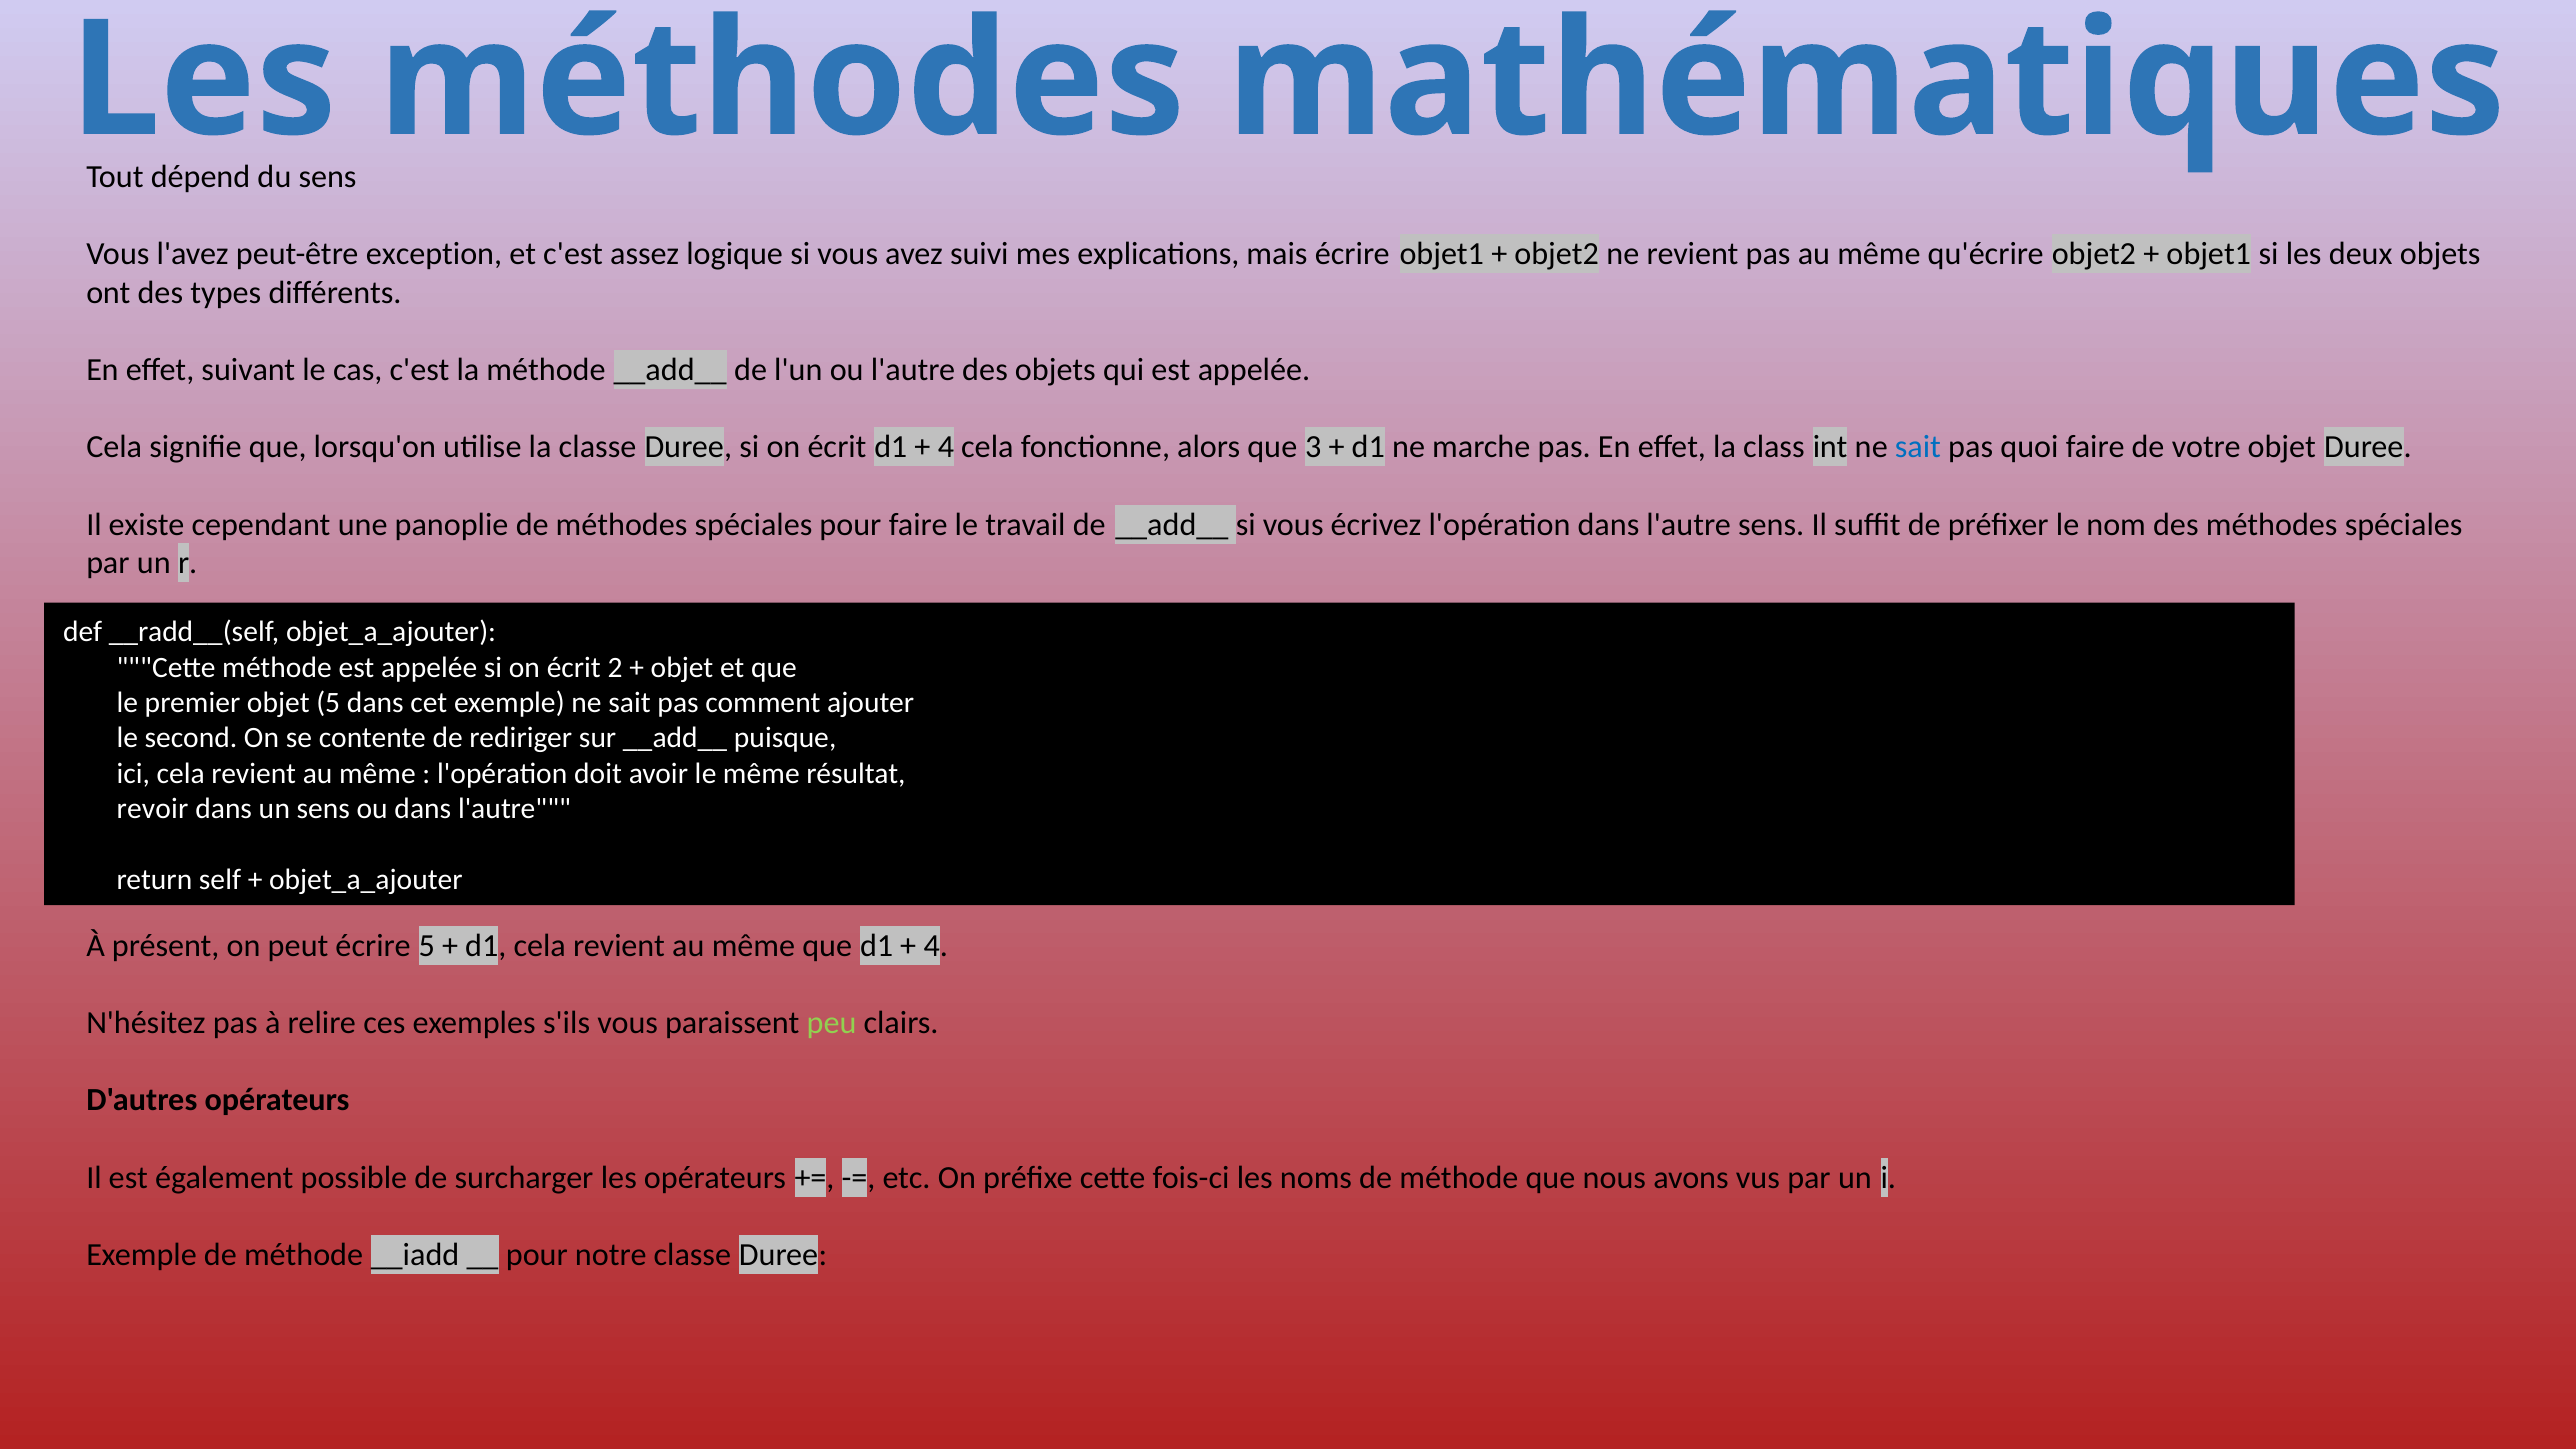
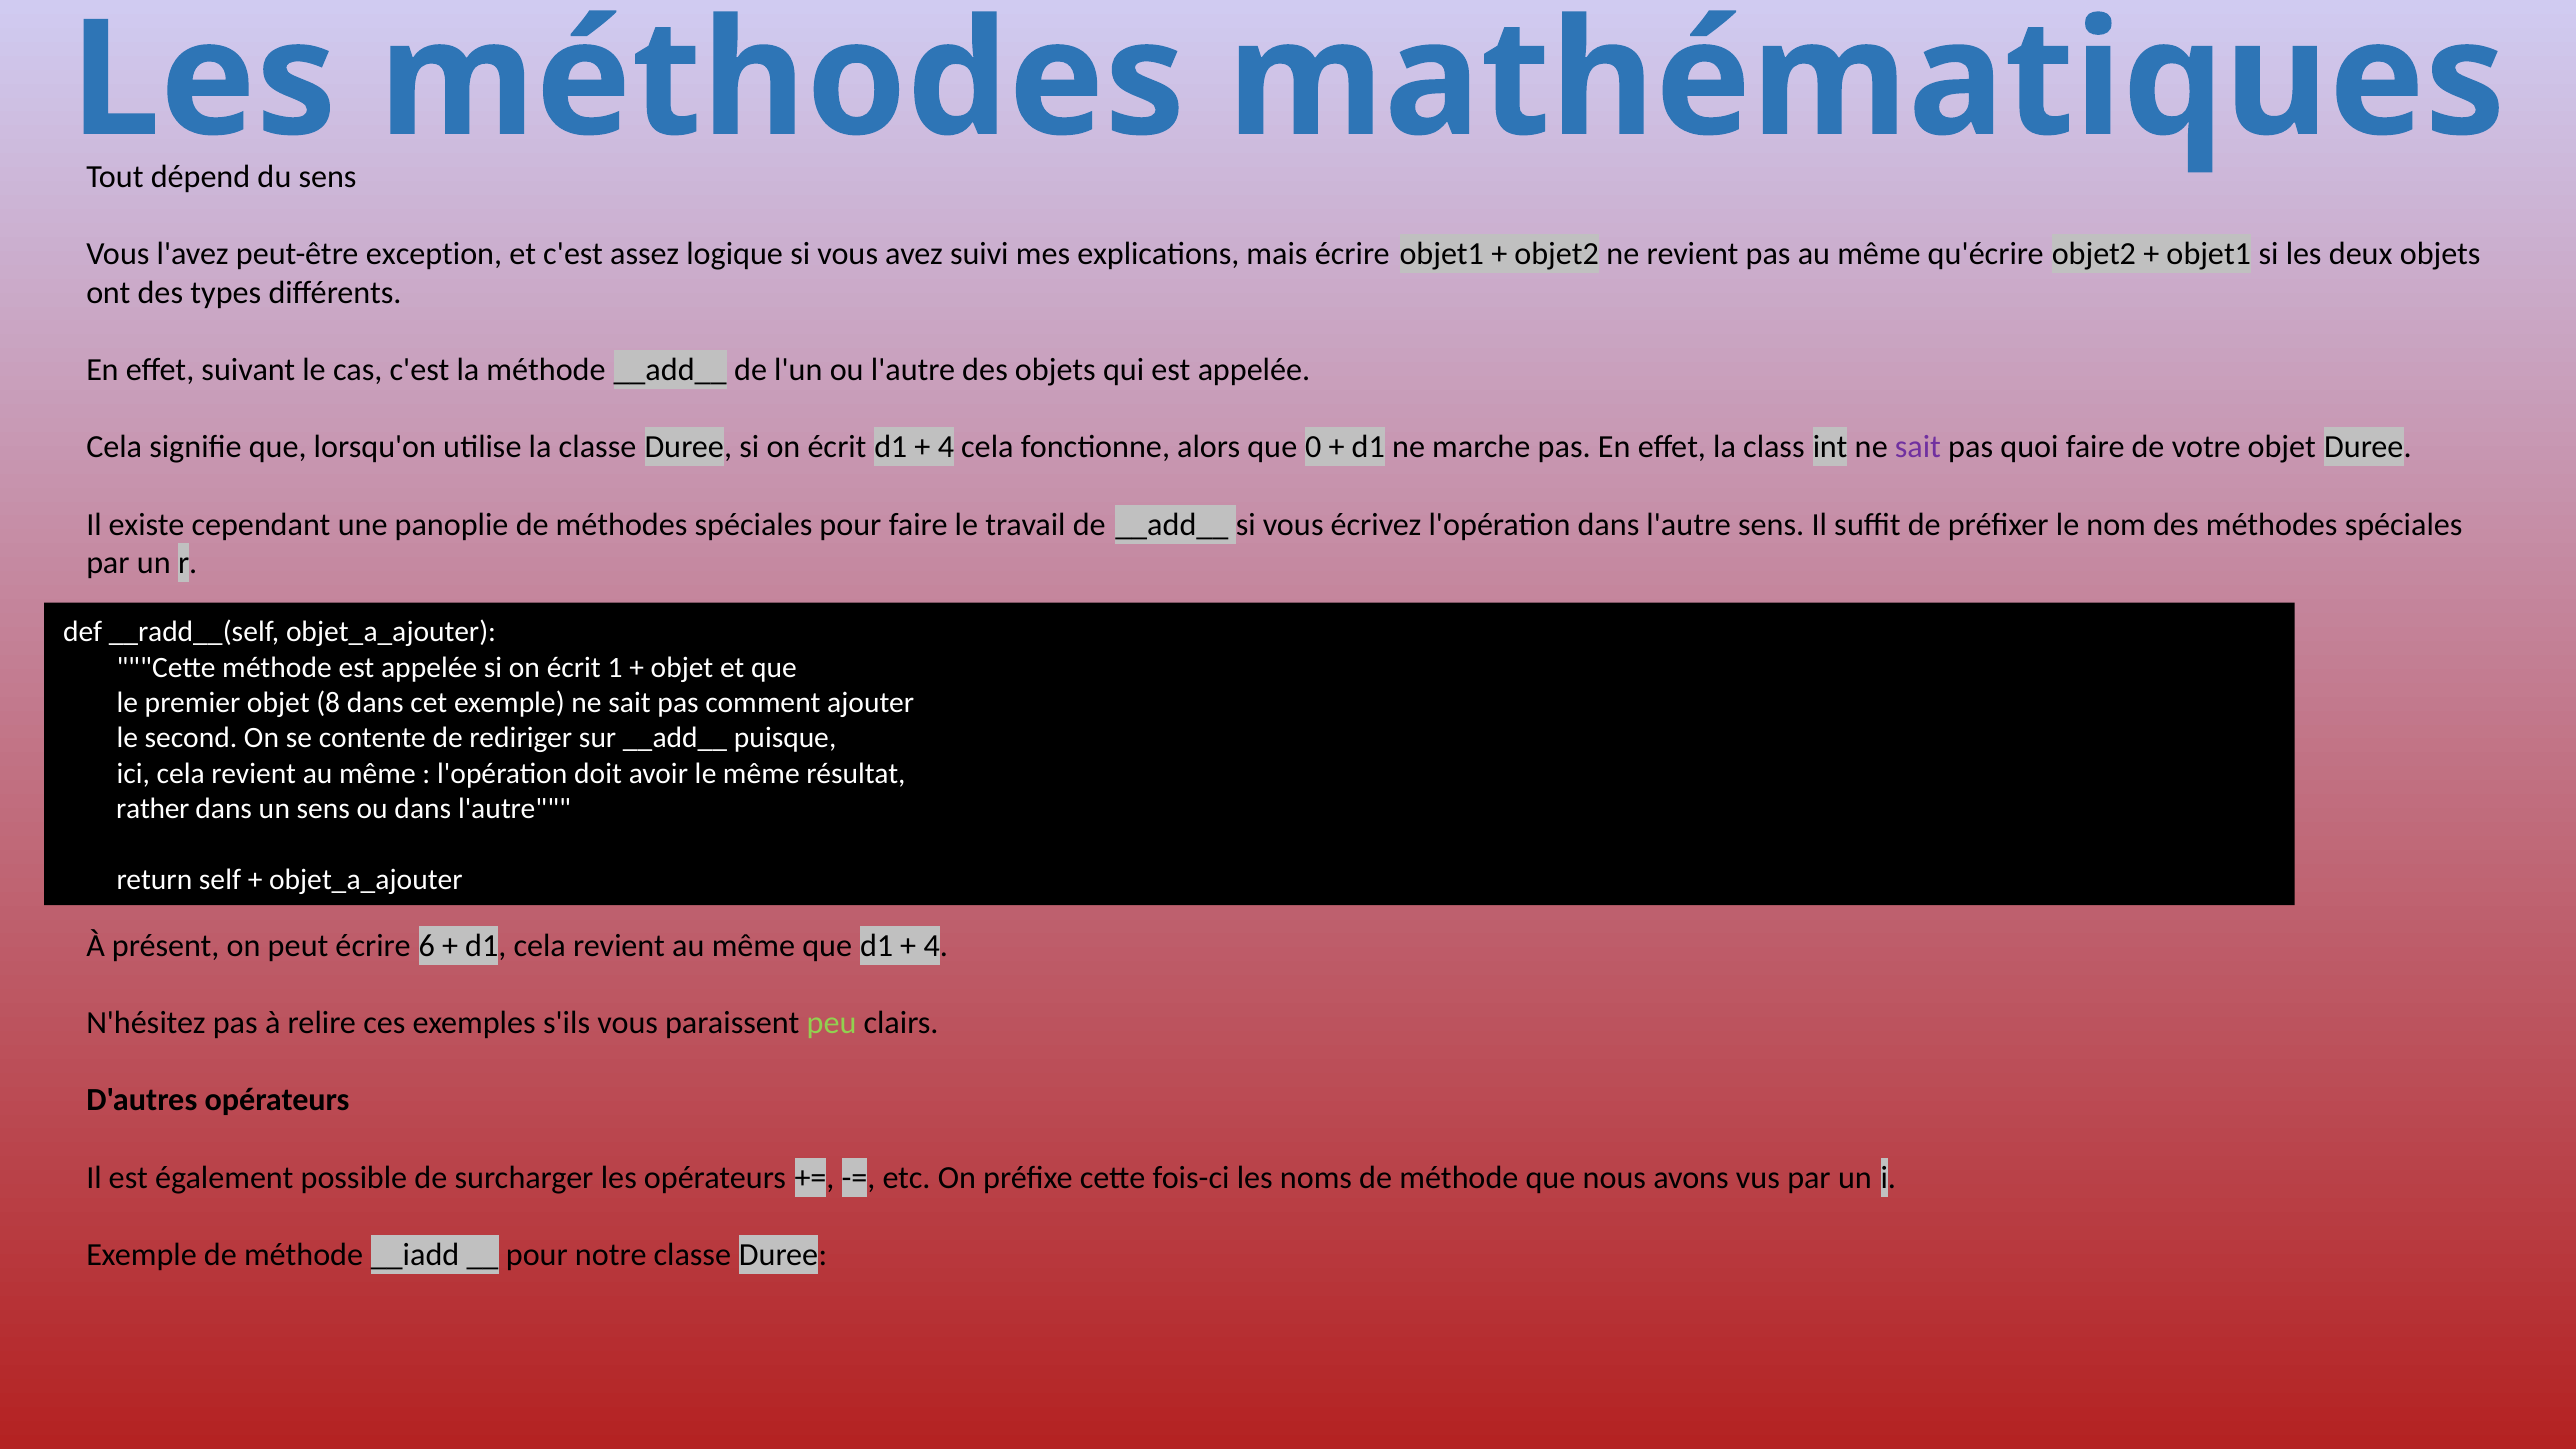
3: 3 -> 0
sait at (1918, 447) colour: blue -> purple
2: 2 -> 1
objet 5: 5 -> 8
revoir: revoir -> rather
écrire 5: 5 -> 6
